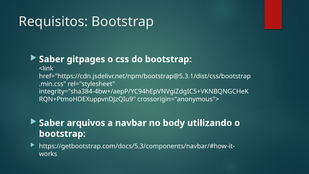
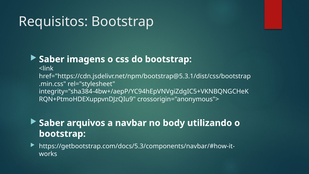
gitpages: gitpages -> imagens
